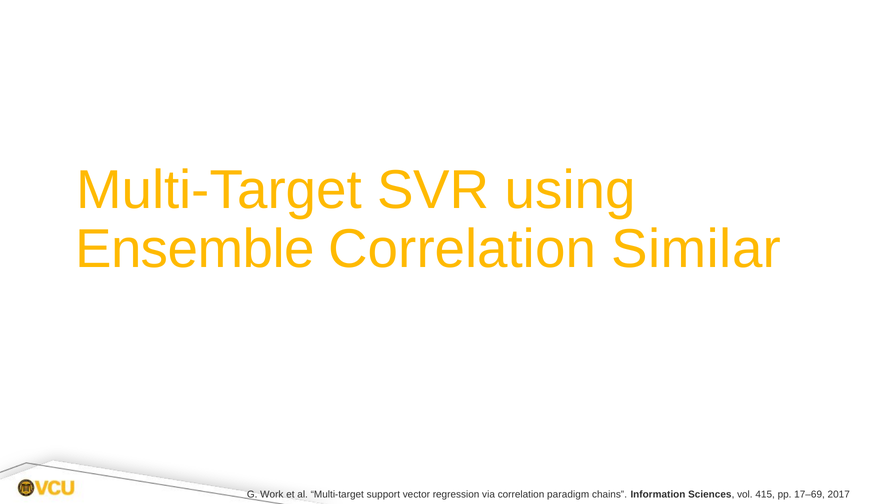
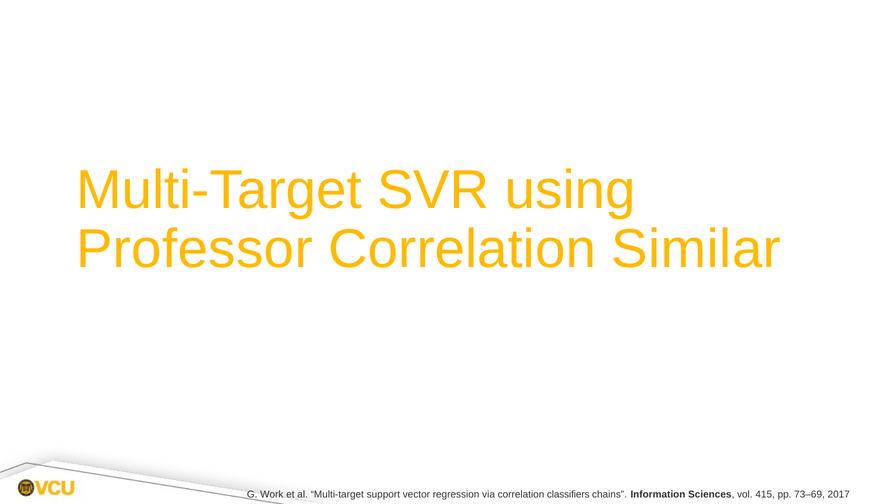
Ensemble: Ensemble -> Professor
paradigm: paradigm -> classifiers
17–69: 17–69 -> 73–69
